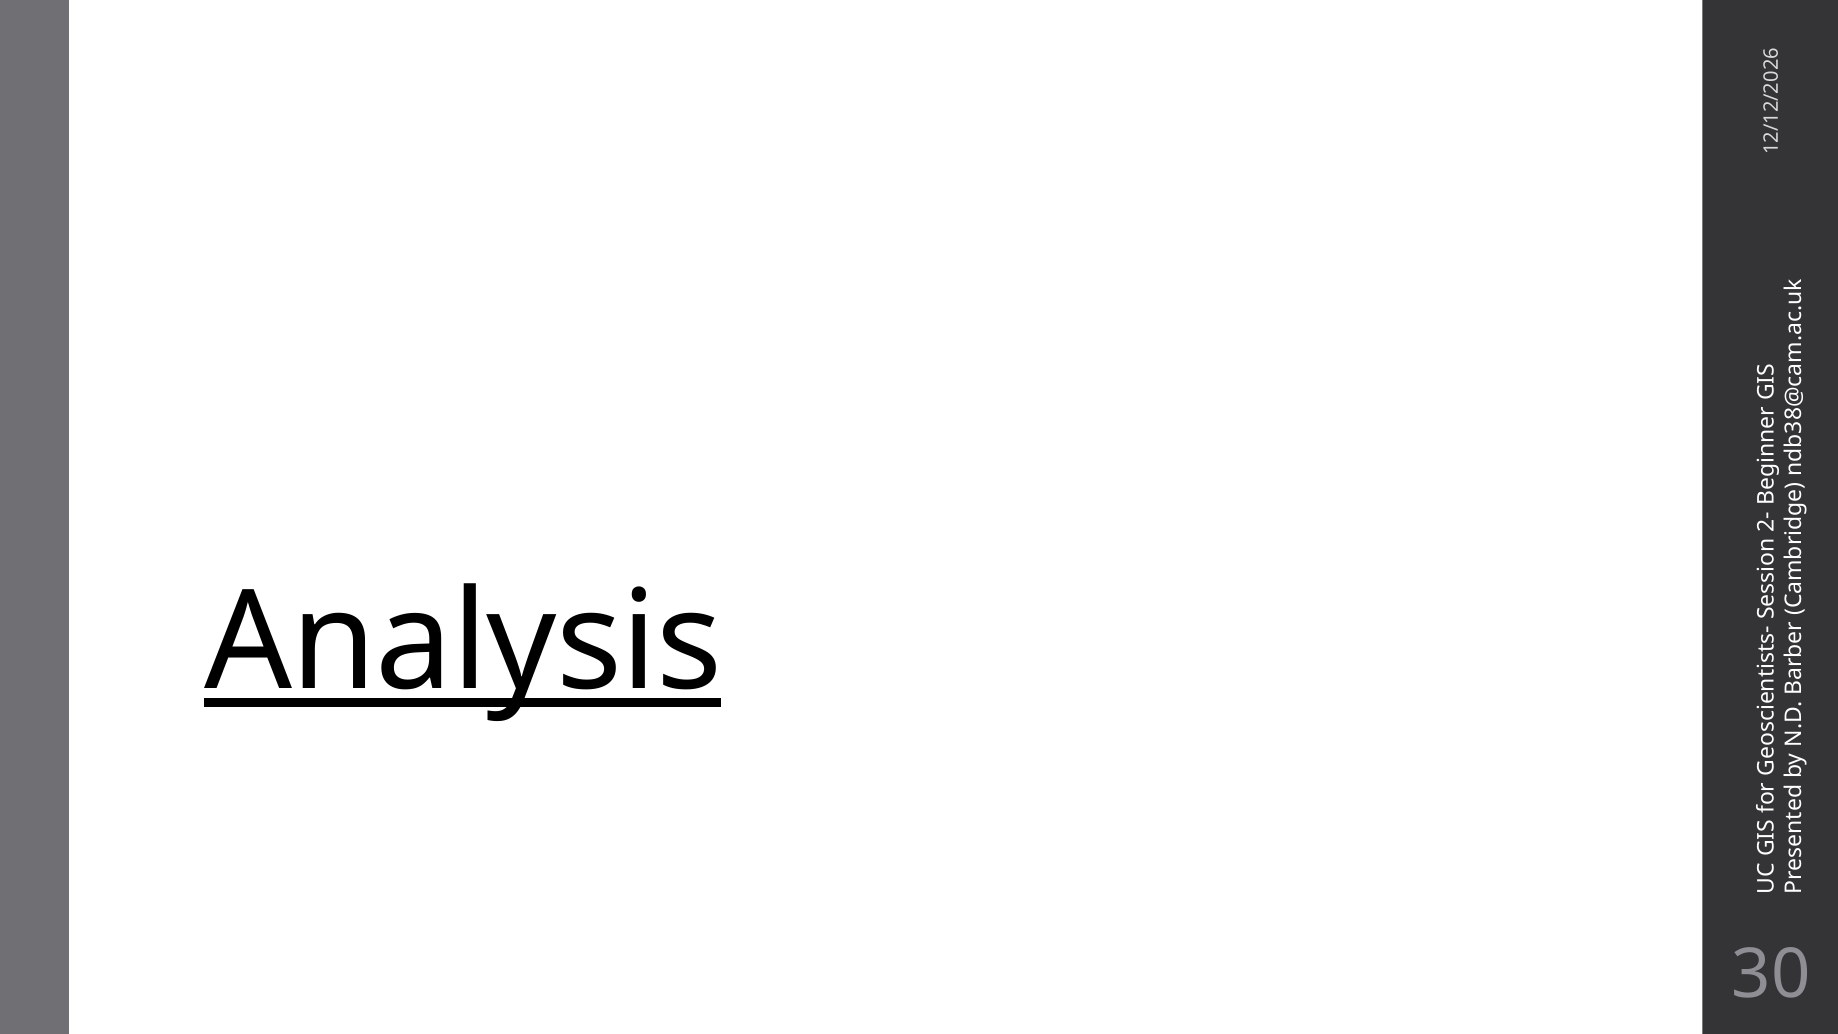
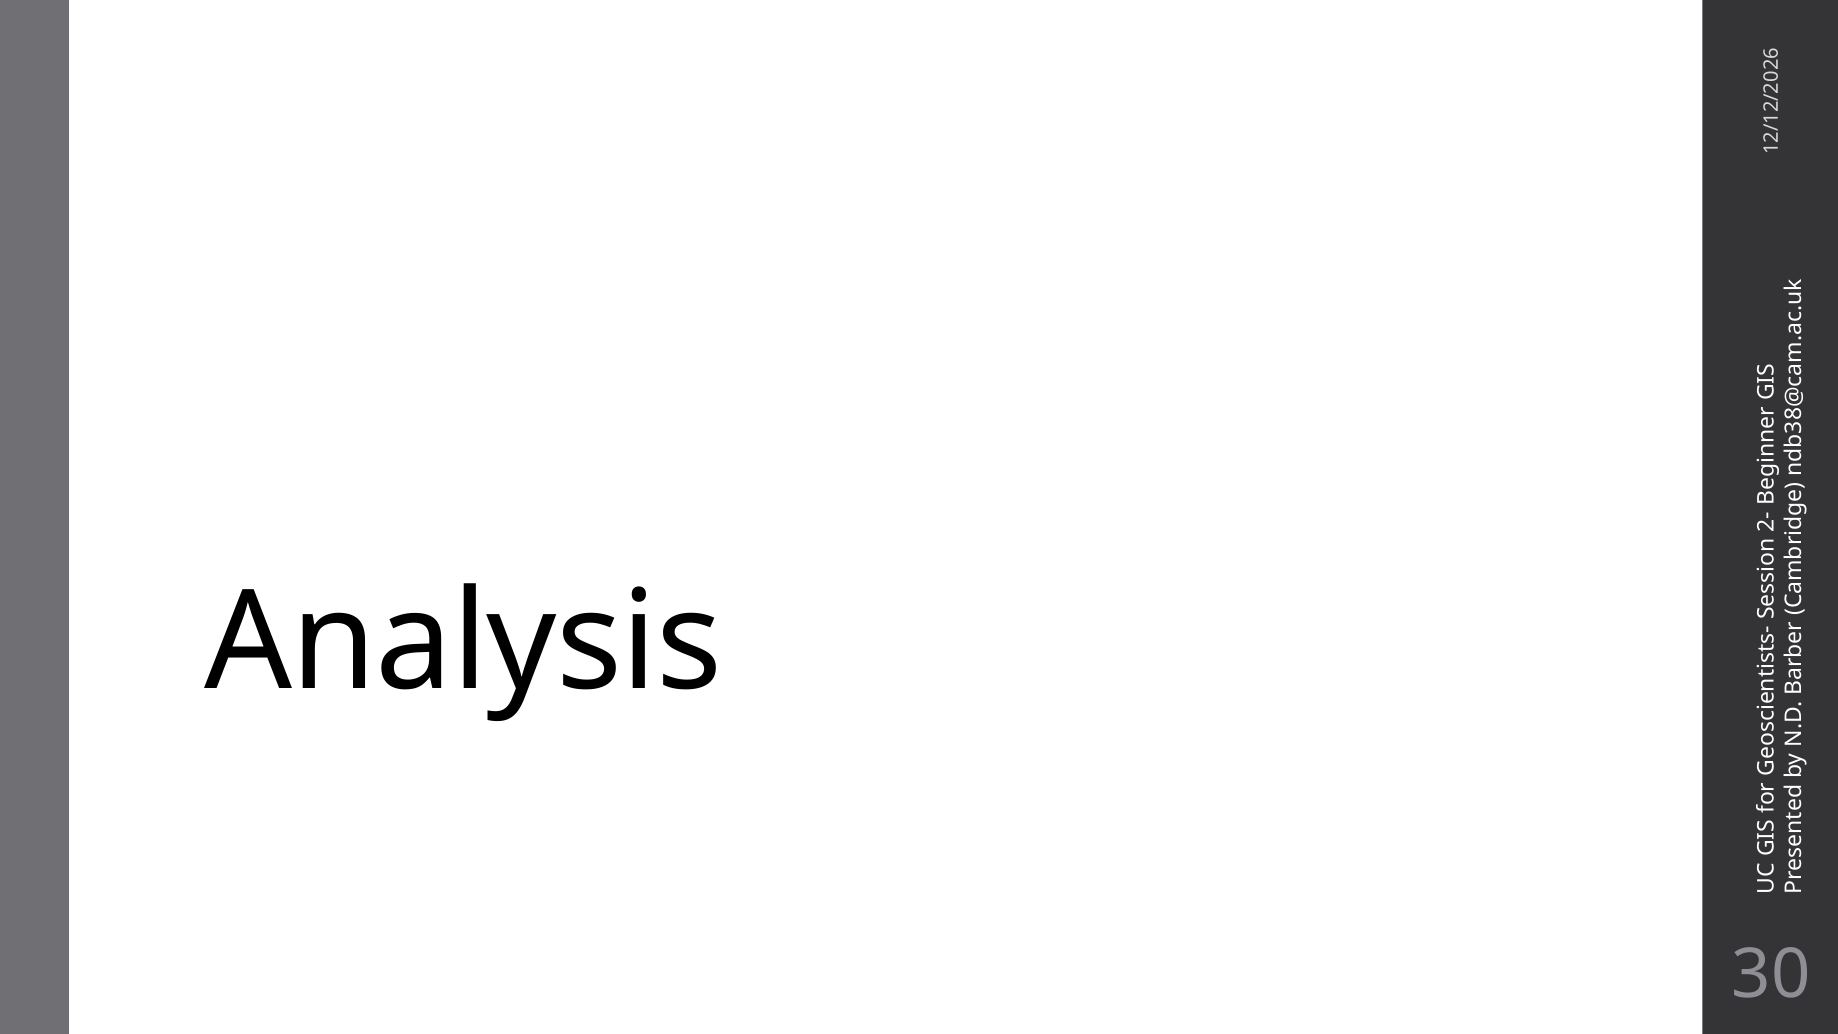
Analysis underline: present -> none
